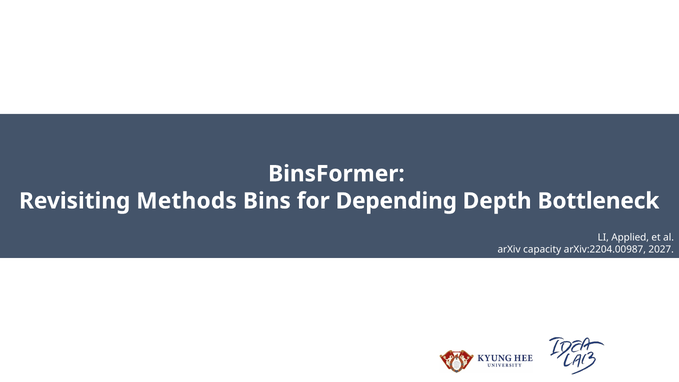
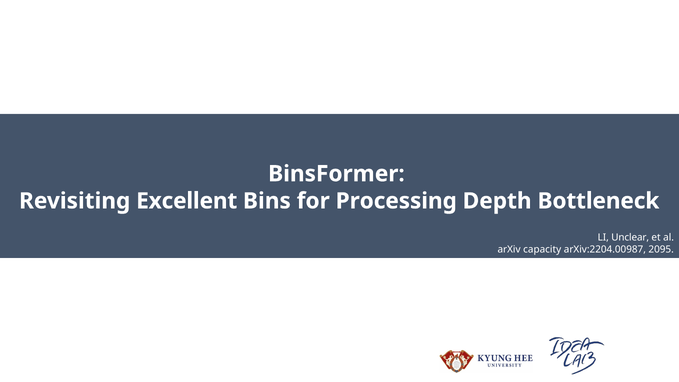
Methods: Methods -> Excellent
Depending: Depending -> Processing
Applied: Applied -> Unclear
2027: 2027 -> 2095
